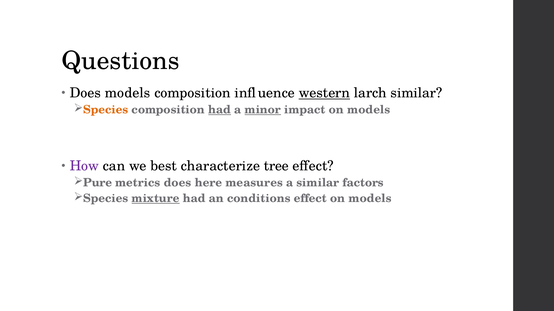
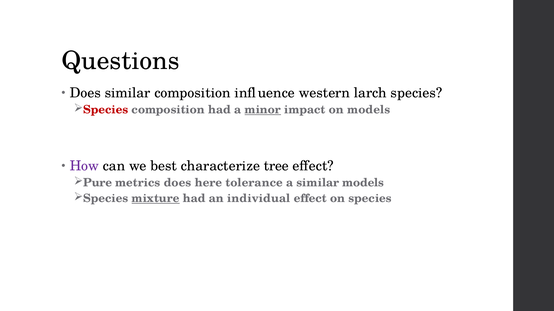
Does models: models -> similar
western underline: present -> none
larch similar: similar -> species
Species at (106, 110) colour: orange -> red
had at (220, 110) underline: present -> none
measures: measures -> tolerance
similar factors: factors -> models
conditions: conditions -> individual
effect on models: models -> species
